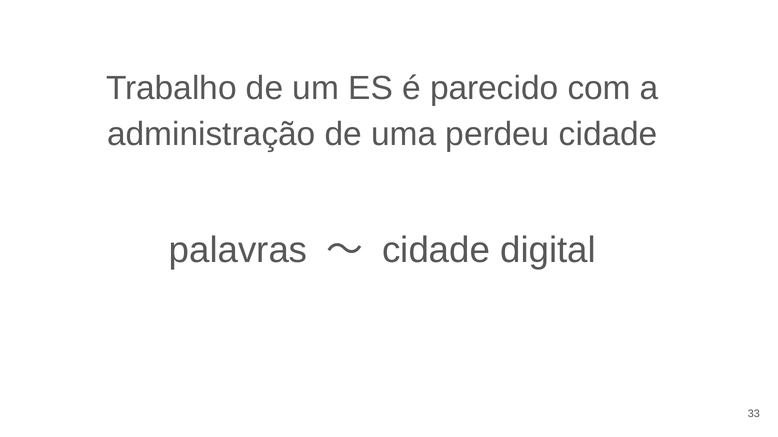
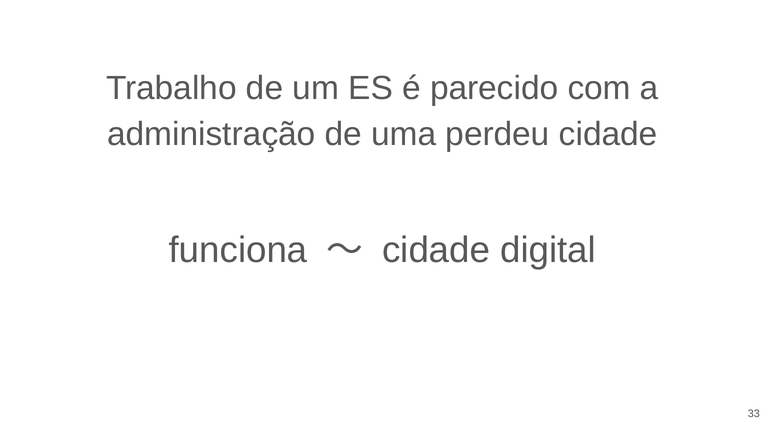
palavras: palavras -> funciona
